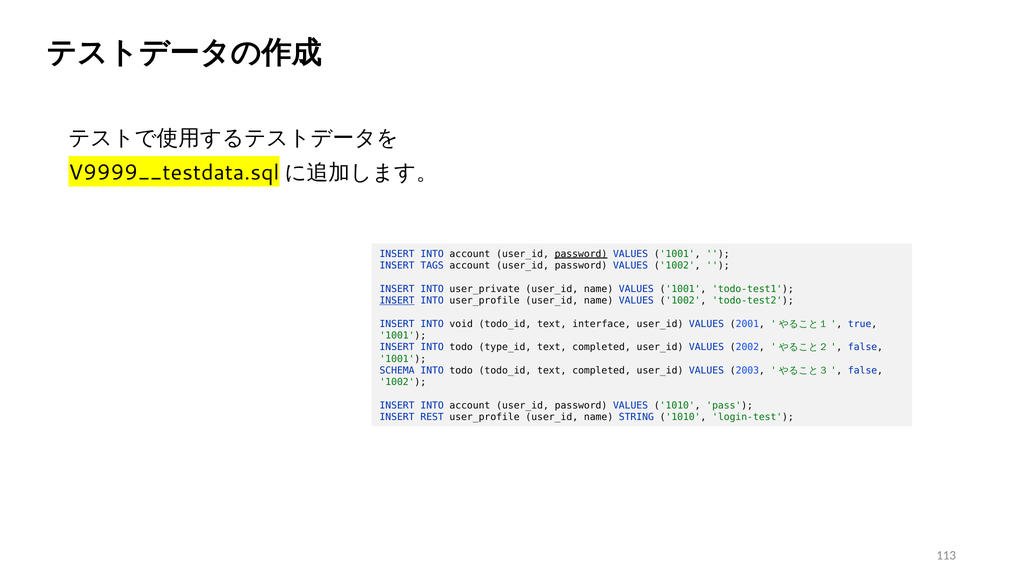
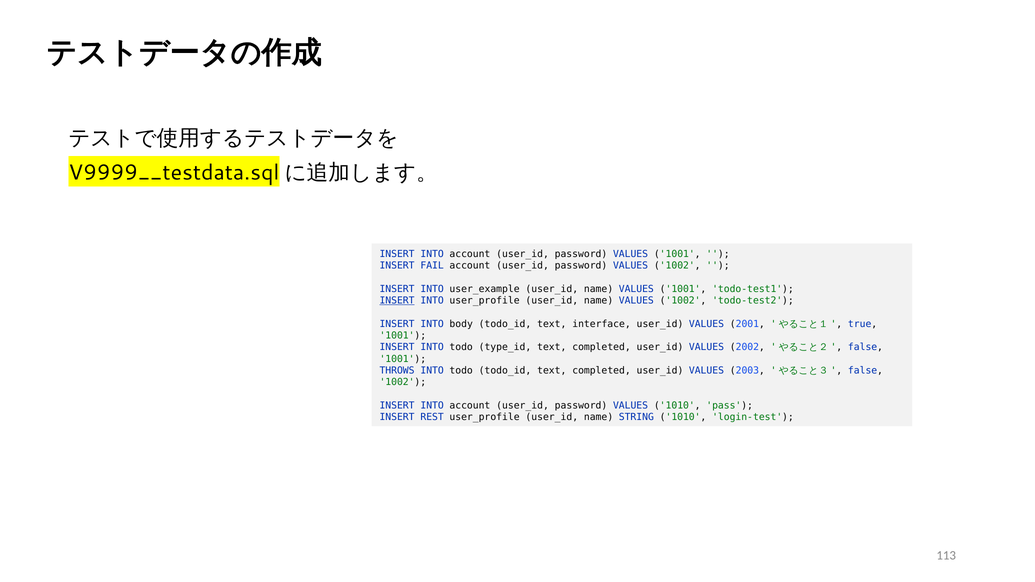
password at (581, 254) underline: present -> none
TAGS: TAGS -> FAIL
user_private: user_private -> user_example
void: void -> body
SCHEMA: SCHEMA -> THROWS
